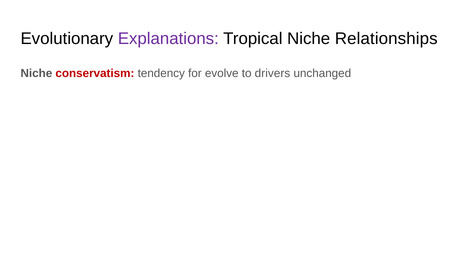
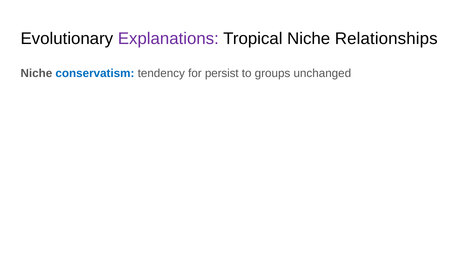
conservatism colour: red -> blue
evolve: evolve -> persist
drivers: drivers -> groups
